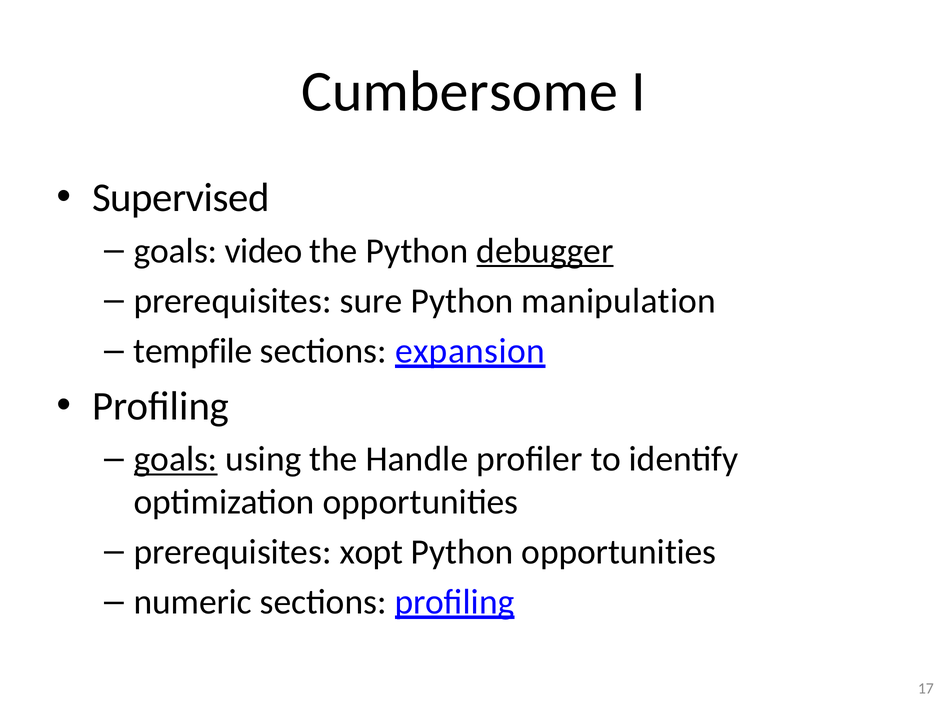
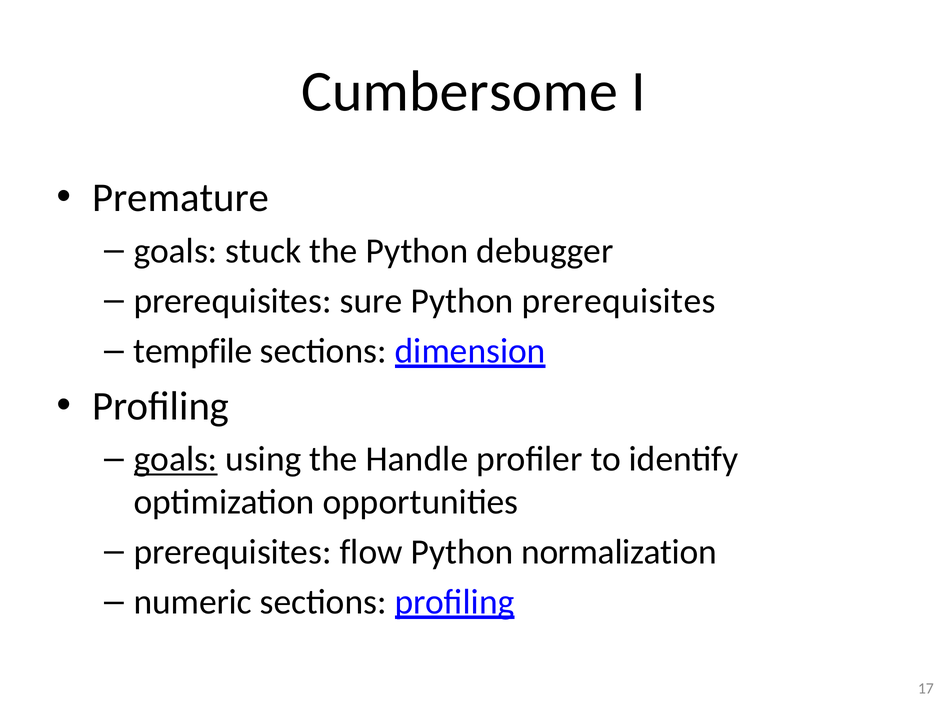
Supervised: Supervised -> Premature
video: video -> stuck
debugger underline: present -> none
Python manipulation: manipulation -> prerequisites
expansion: expansion -> dimension
xopt: xopt -> flow
Python opportunities: opportunities -> normalization
